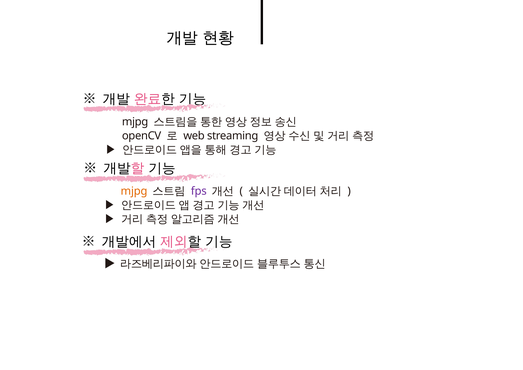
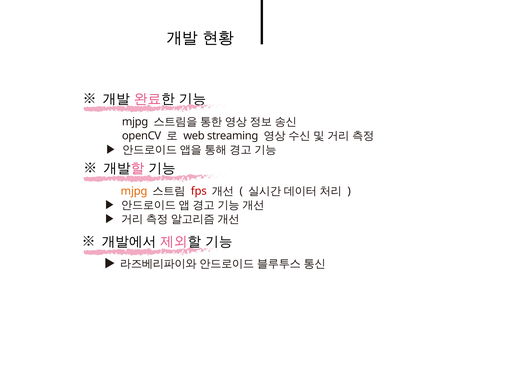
fps colour: purple -> red
